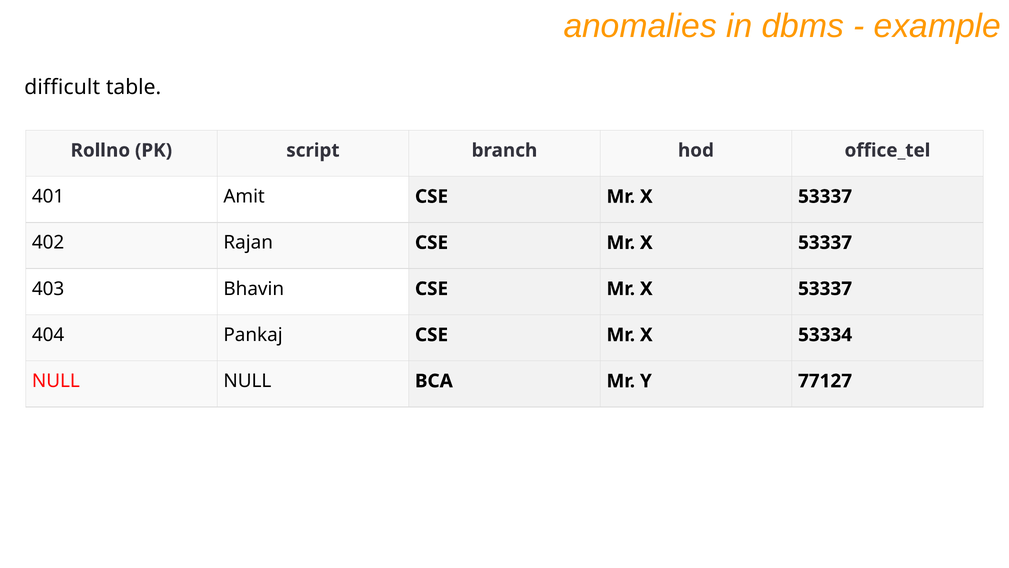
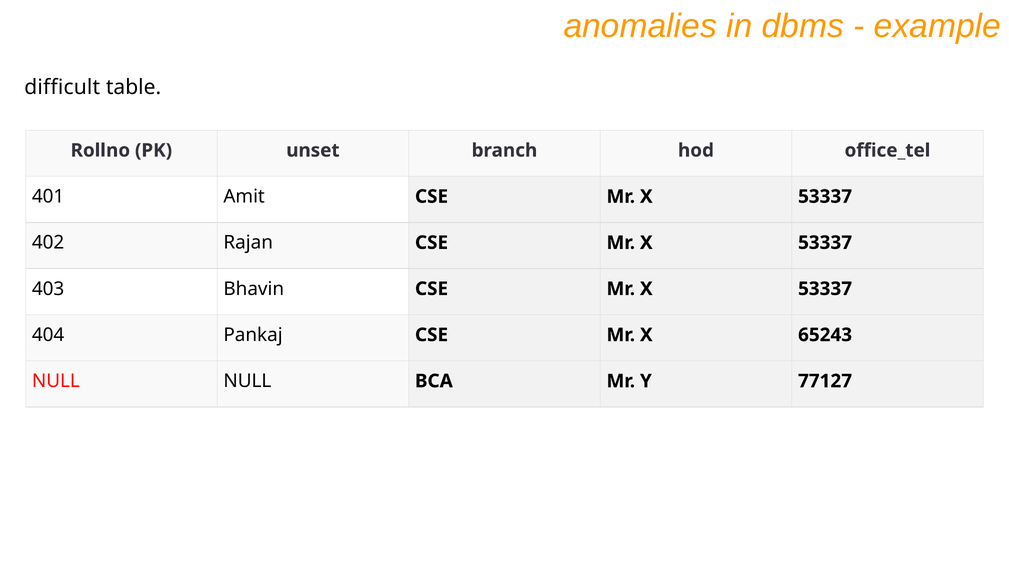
script: script -> unset
53334: 53334 -> 65243
